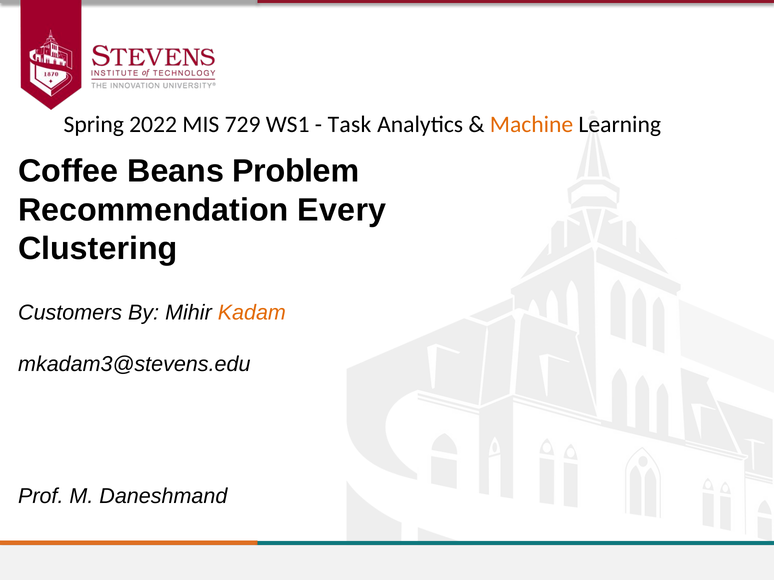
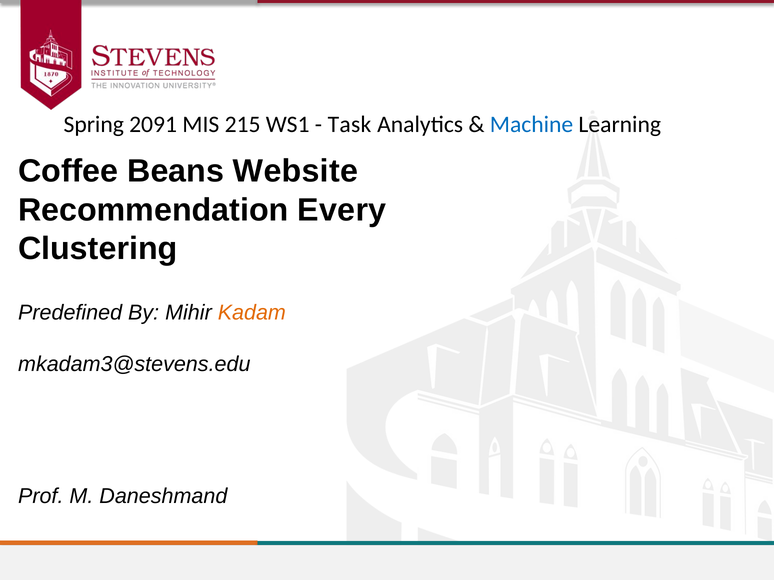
2022: 2022 -> 2091
729: 729 -> 215
Machine colour: orange -> blue
Problem: Problem -> Website
Customers: Customers -> Predefined
